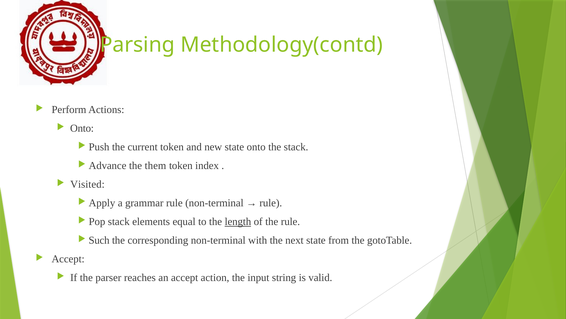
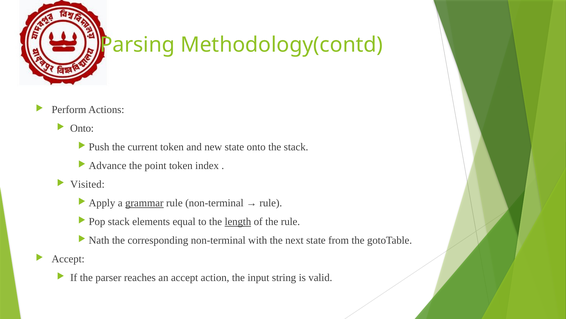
them: them -> point
grammar underline: none -> present
Such: Such -> Nath
